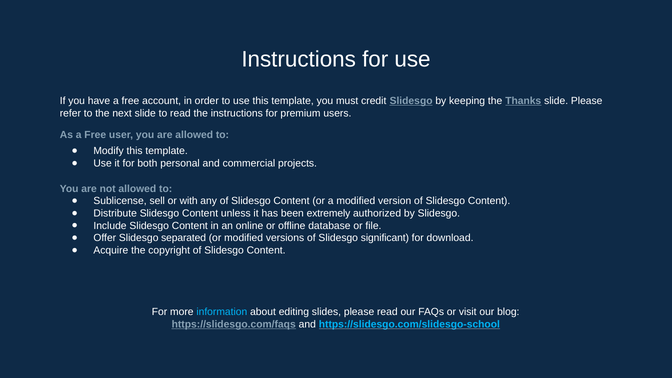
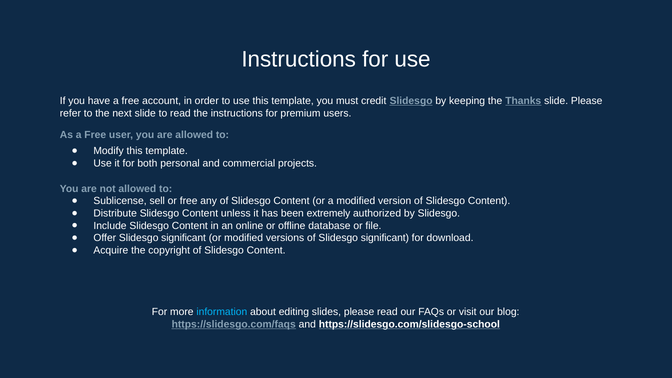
or with: with -> free
Offer Slidesgo separated: separated -> significant
https://slidesgo.com/slidesgo-school colour: light blue -> white
